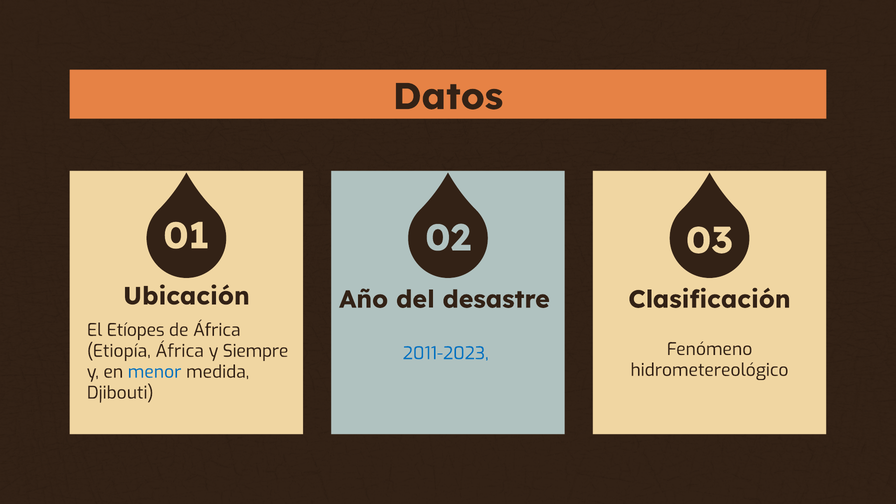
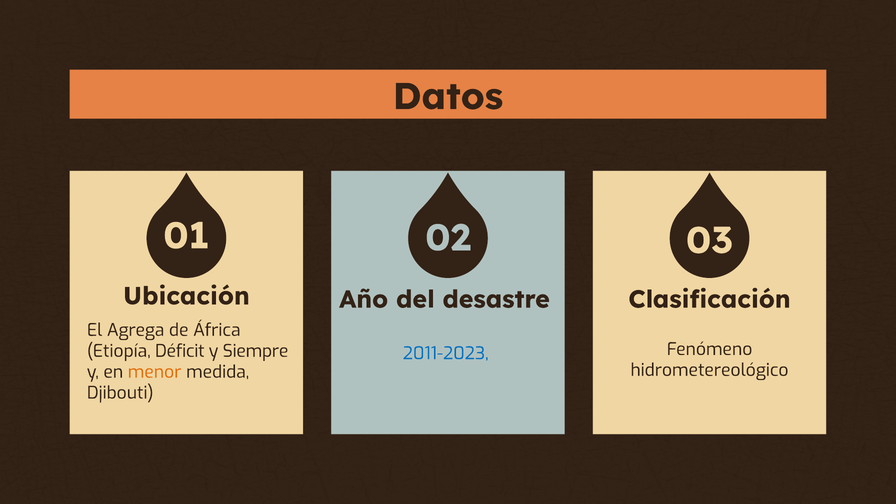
Etíopes: Etíopes -> Agrega
Etiopía África: África -> Déficit
menor colour: blue -> orange
